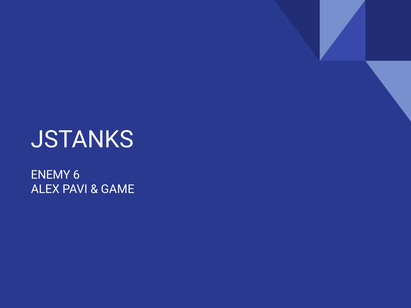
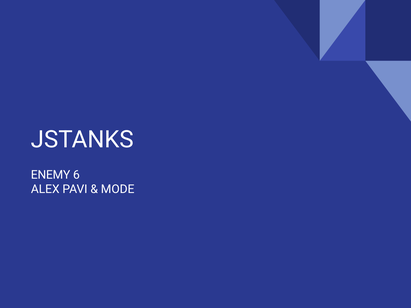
GAME: GAME -> MODE
